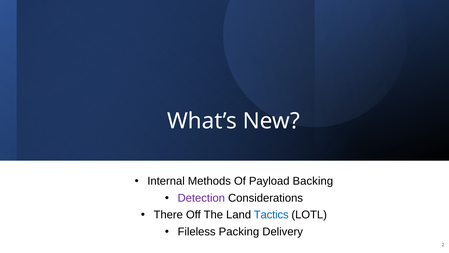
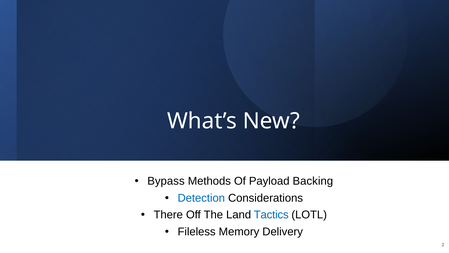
Internal: Internal -> Bypass
Detection colour: purple -> blue
Packing: Packing -> Memory
